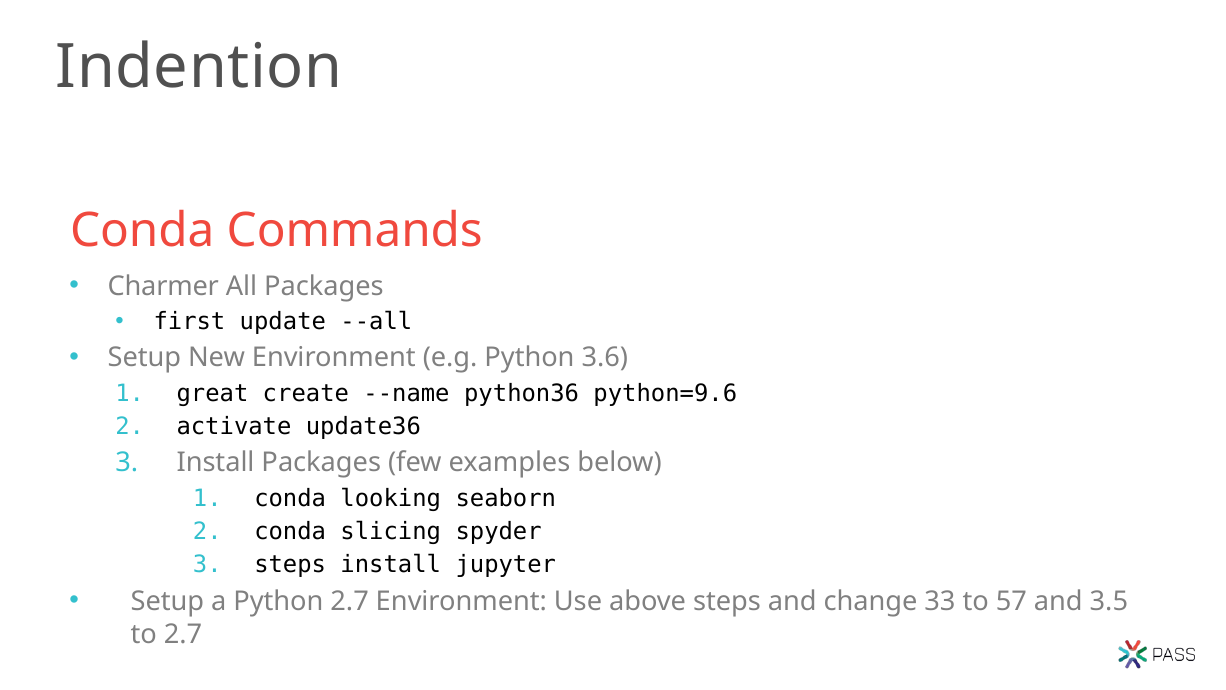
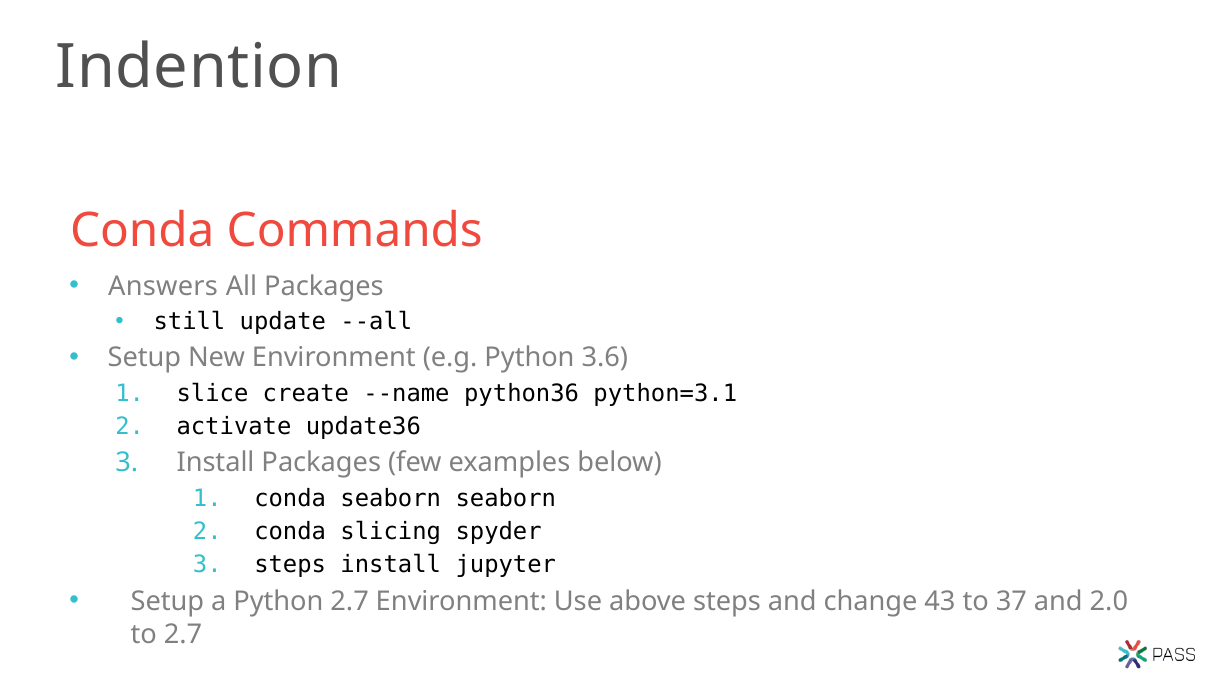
Charmer: Charmer -> Answers
first: first -> still
great: great -> slice
python=9.6: python=9.6 -> python=3.1
conda looking: looking -> seaborn
33: 33 -> 43
57: 57 -> 37
3.5: 3.5 -> 2.0
